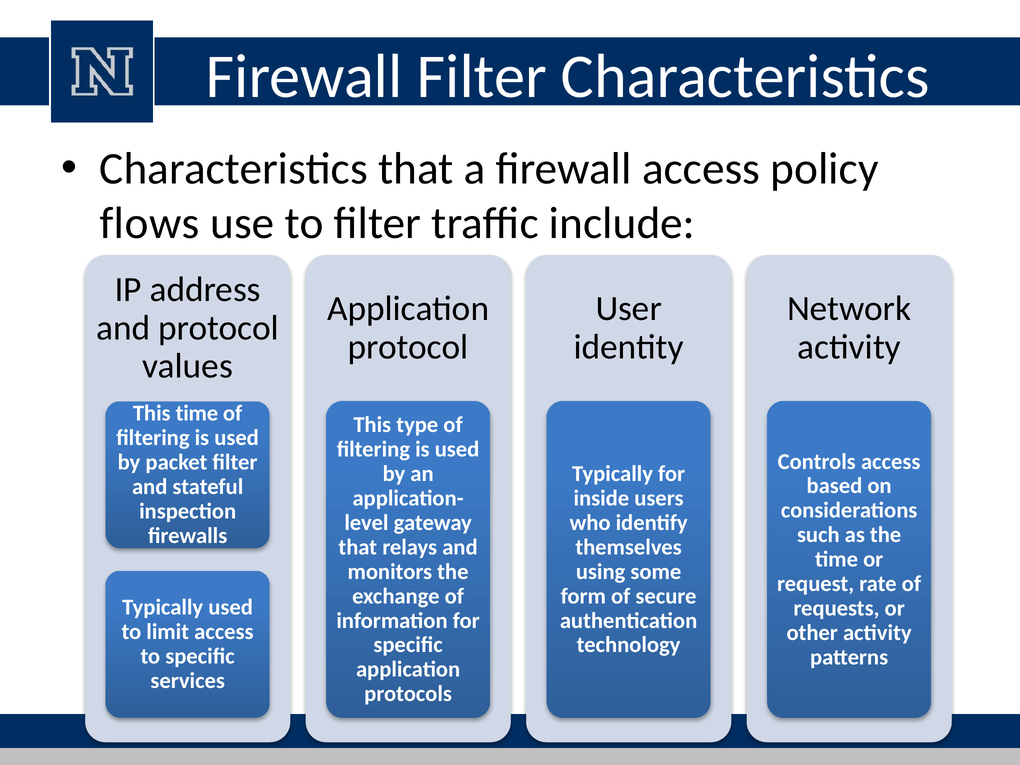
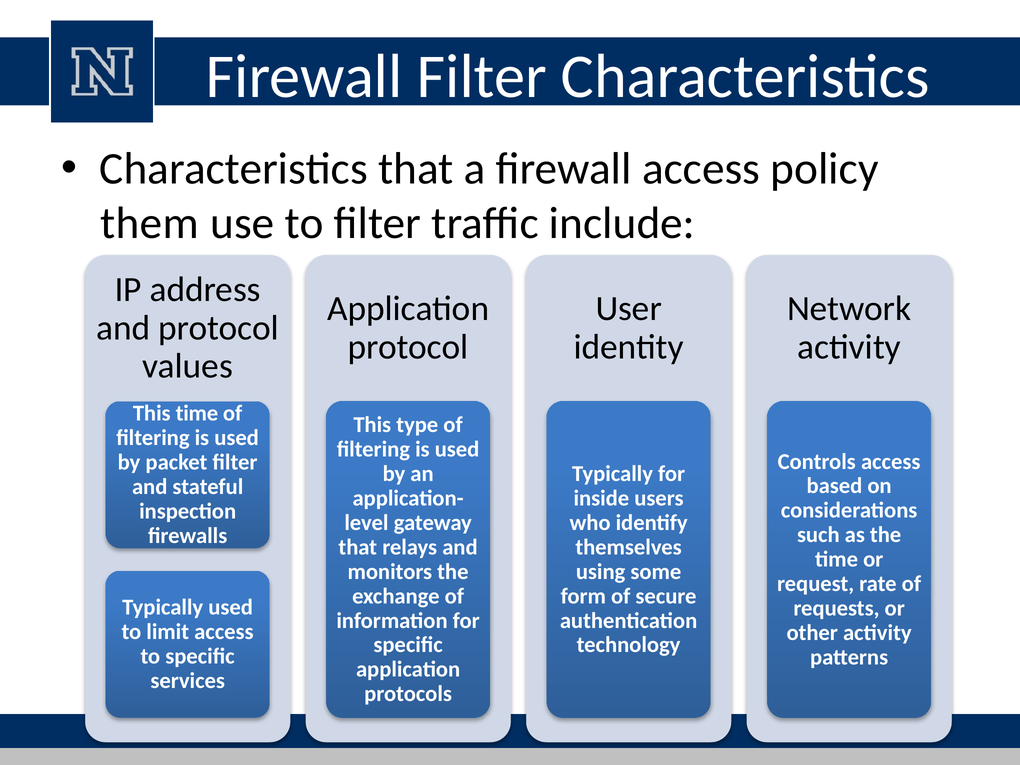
flows: flows -> them
